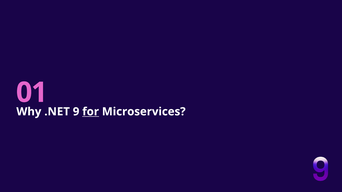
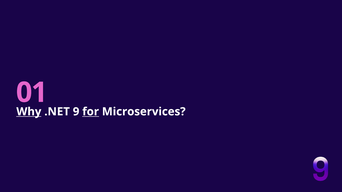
Why underline: none -> present
